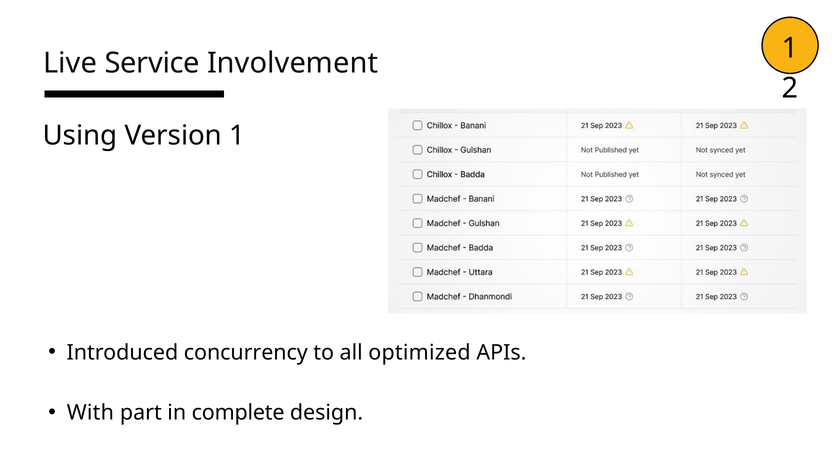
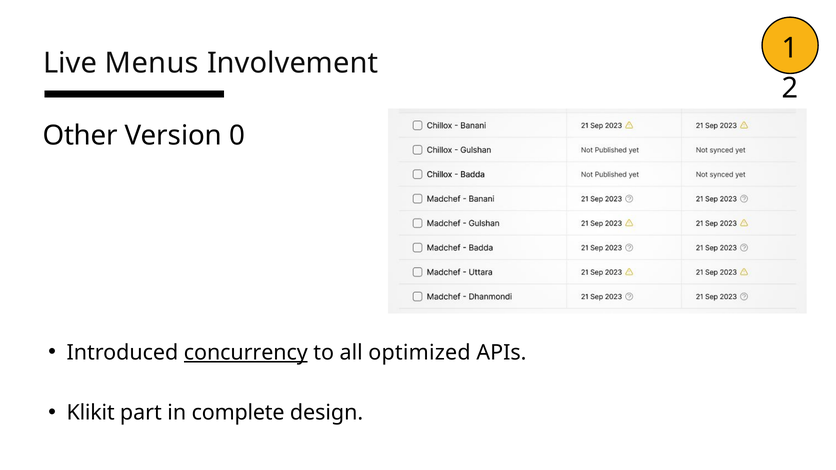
Service: Service -> Menus
Using: Using -> Other
Version 1: 1 -> 0
concurrency underline: none -> present
With: With -> Klikit
